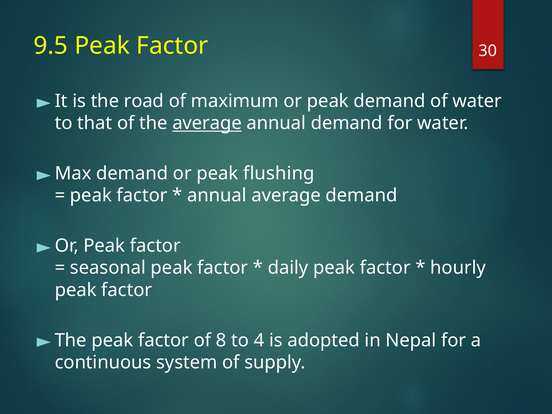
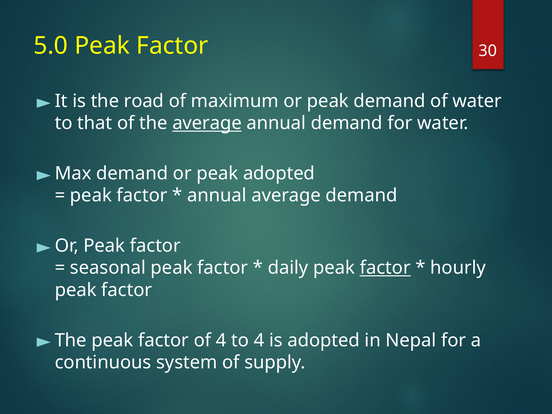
9.5: 9.5 -> 5.0
peak flushing: flushing -> adopted
factor at (385, 268) underline: none -> present
of 8: 8 -> 4
